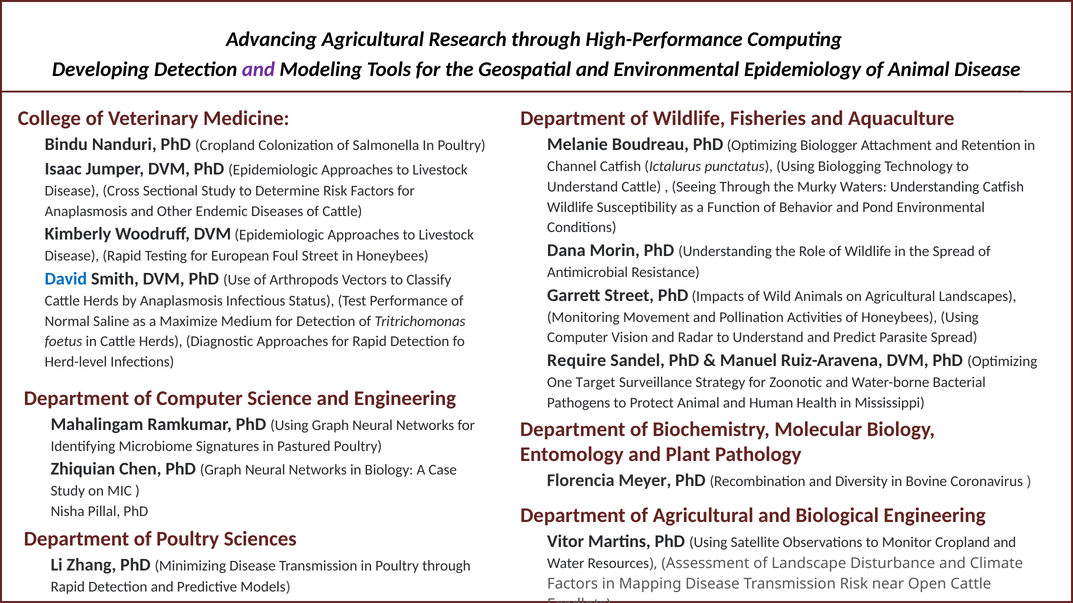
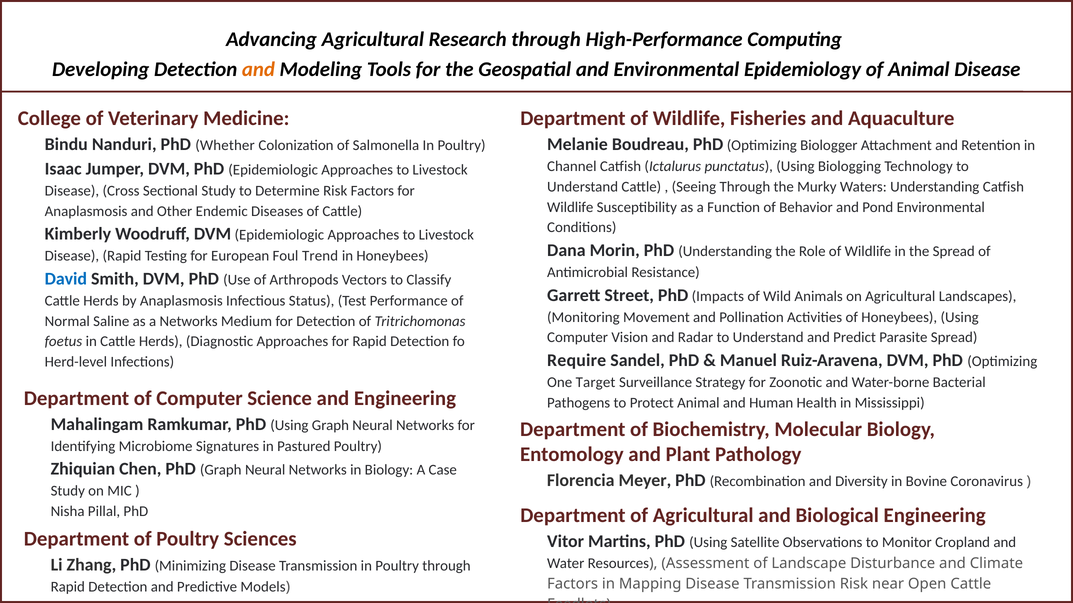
and at (258, 70) colour: purple -> orange
PhD Cropland: Cropland -> Whether
Foul Street: Street -> Trend
a Maximize: Maximize -> Networks
